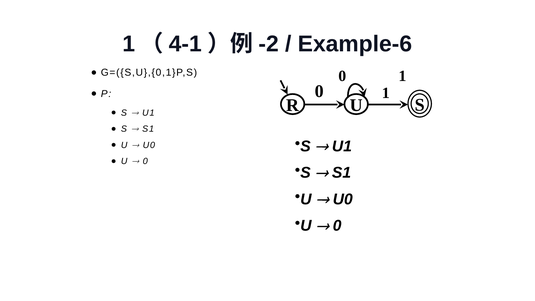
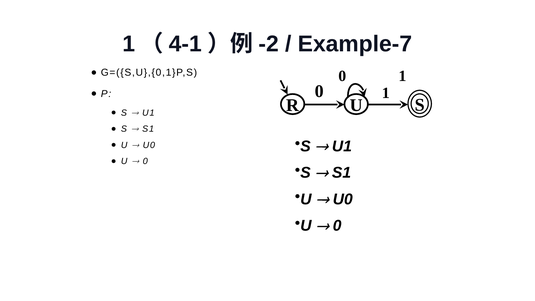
Example-6: Example-6 -> Example-7
